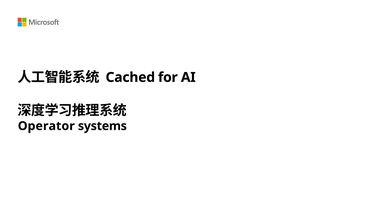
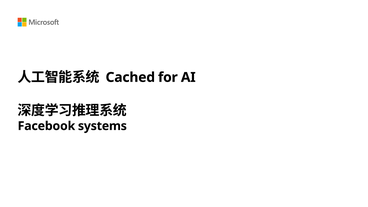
Operator: Operator -> Facebook
